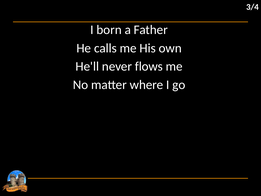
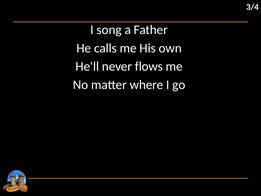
born: born -> song
